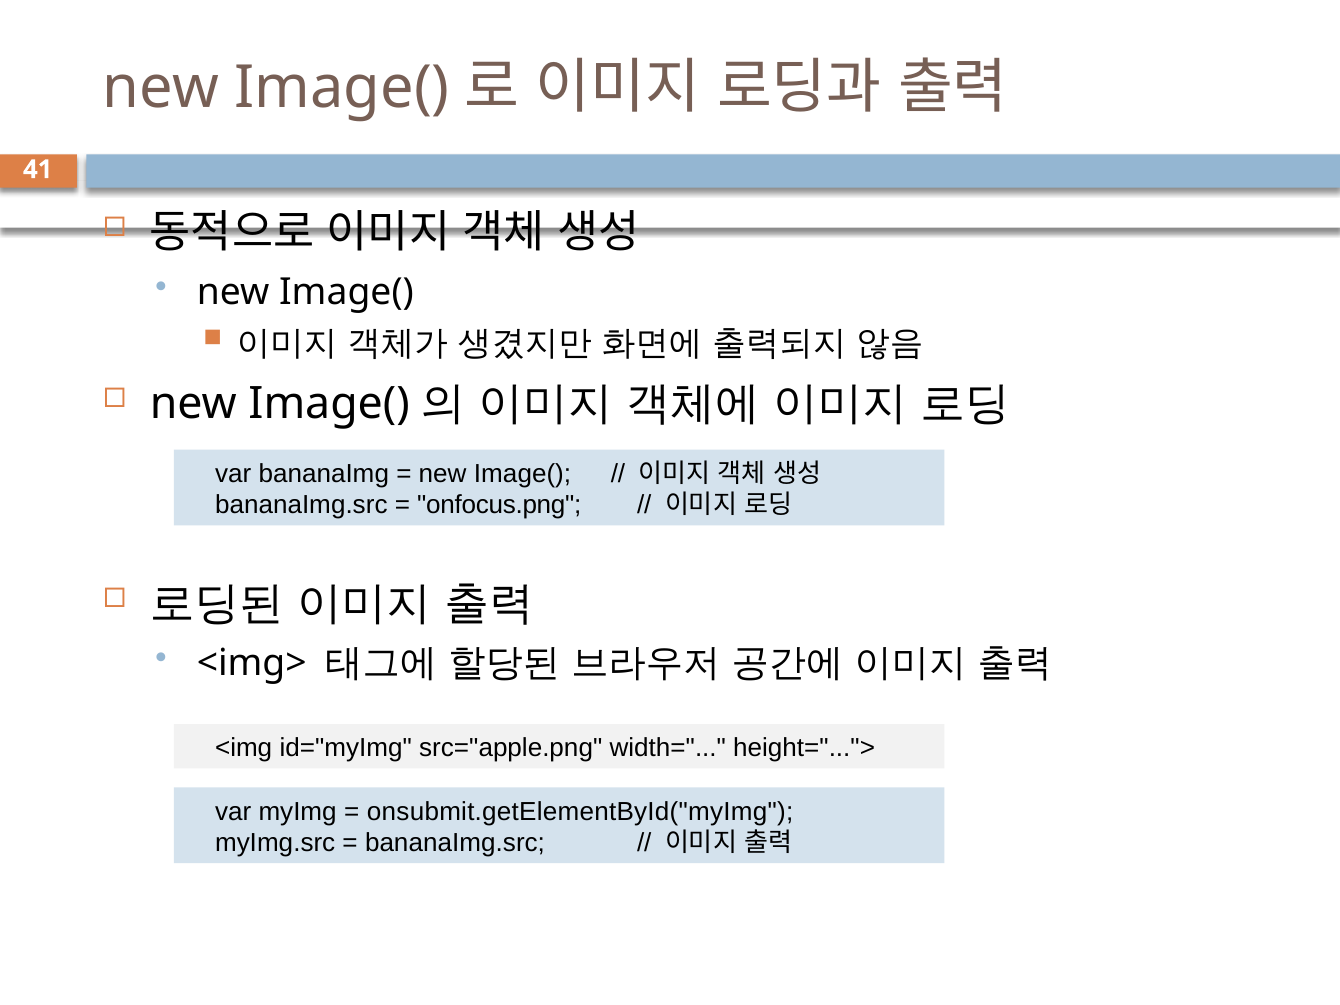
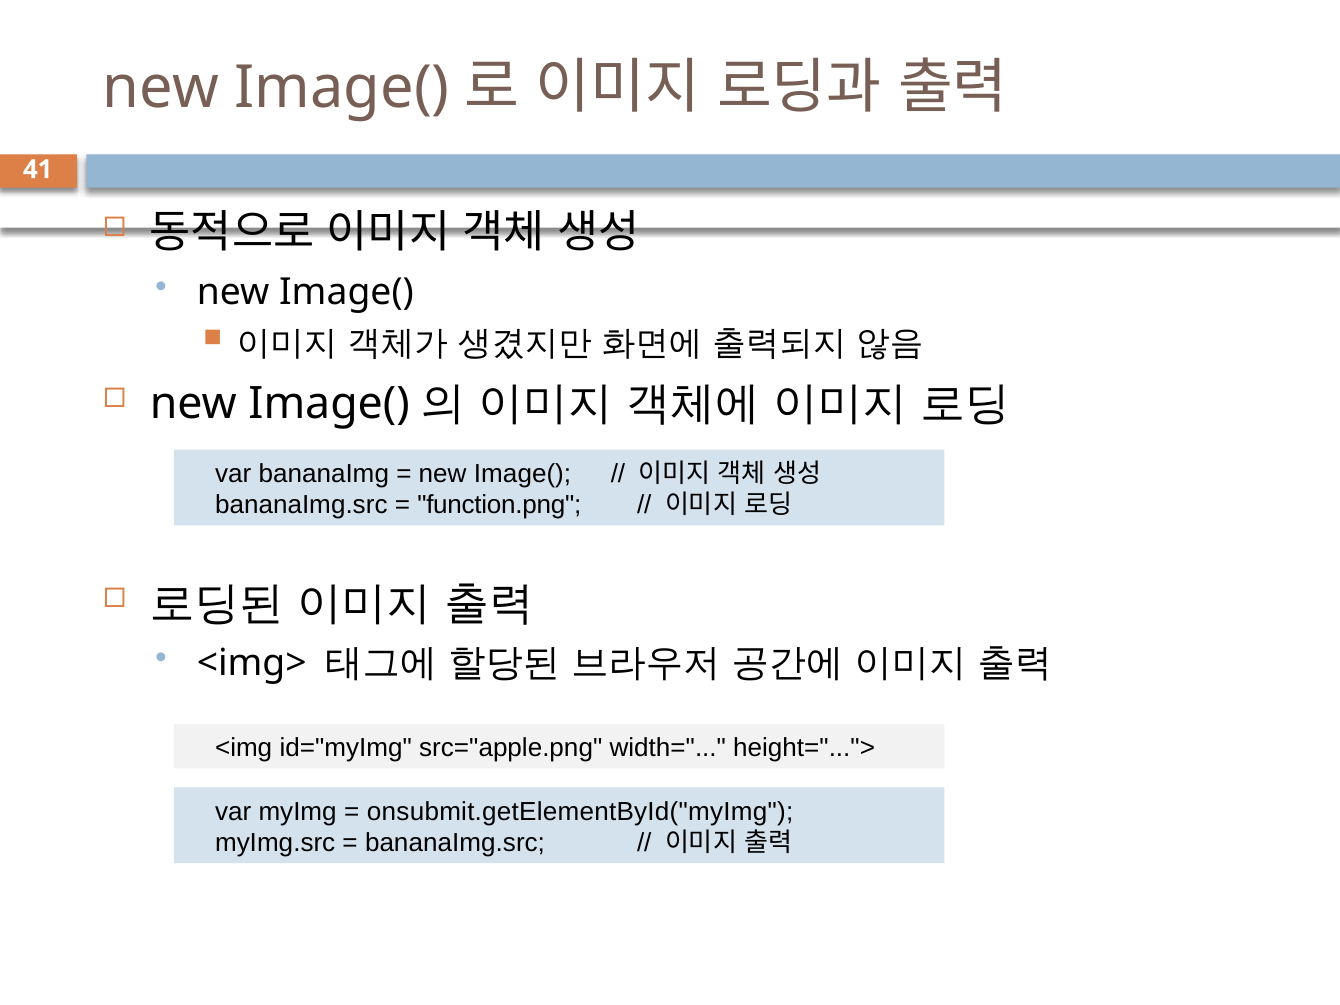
onfocus.png: onfocus.png -> function.png
